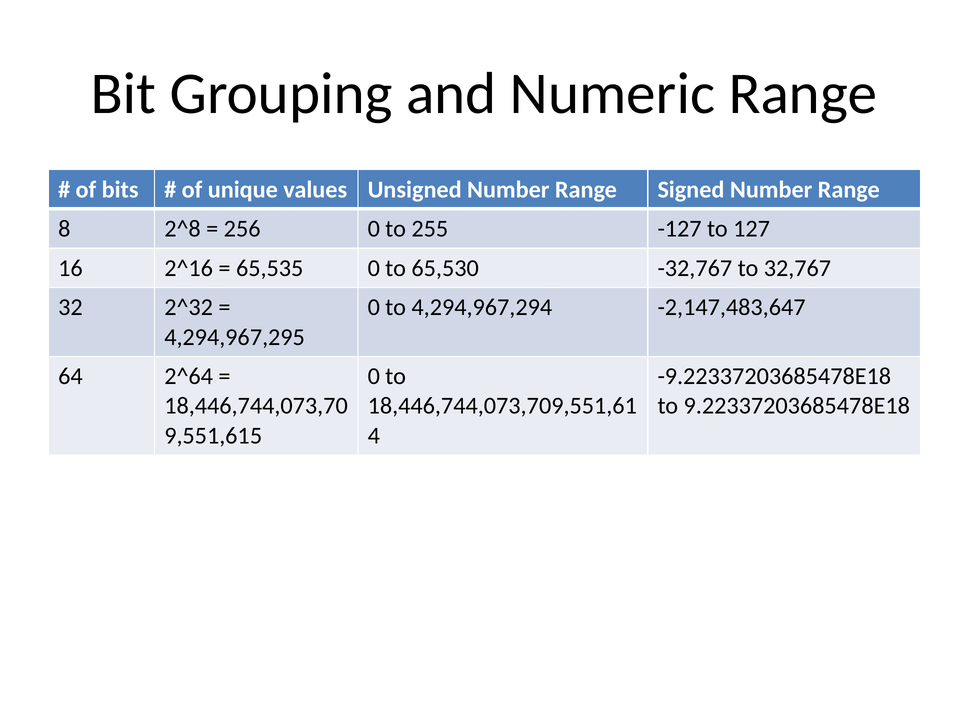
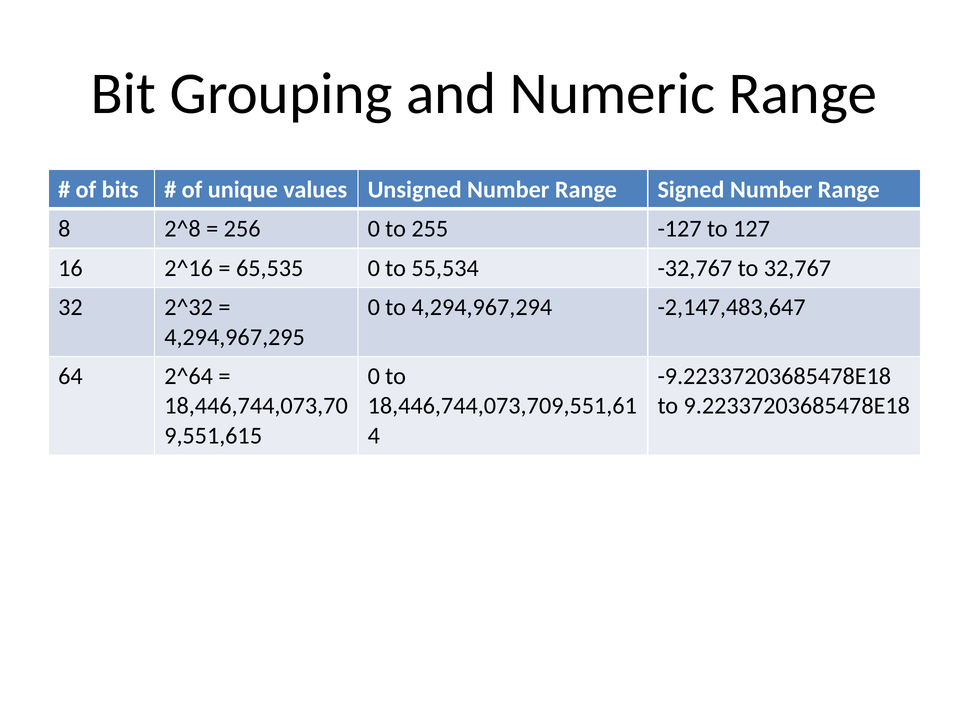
65,530: 65,530 -> 55,534
